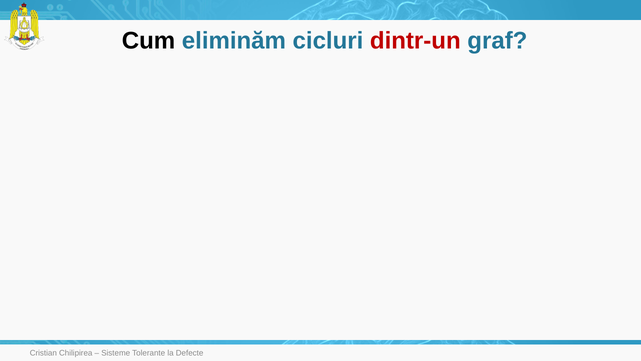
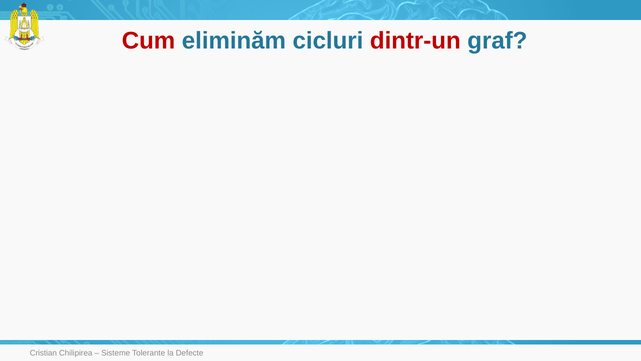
Cum colour: black -> red
